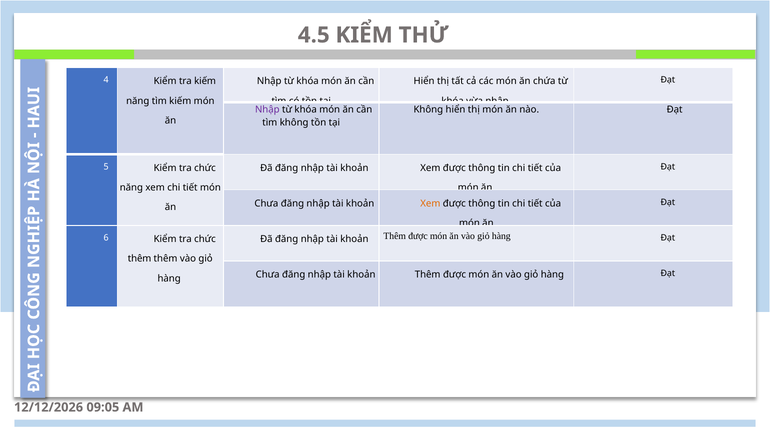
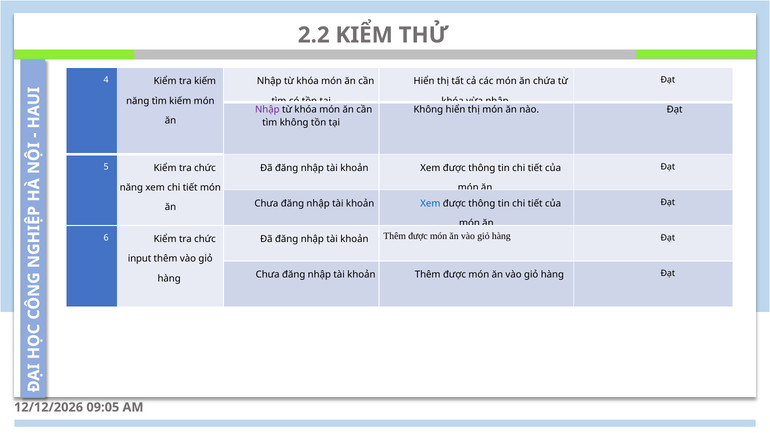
4.5: 4.5 -> 2.2
Xem at (430, 204) colour: orange -> blue
thêm at (140, 259): thêm -> input
